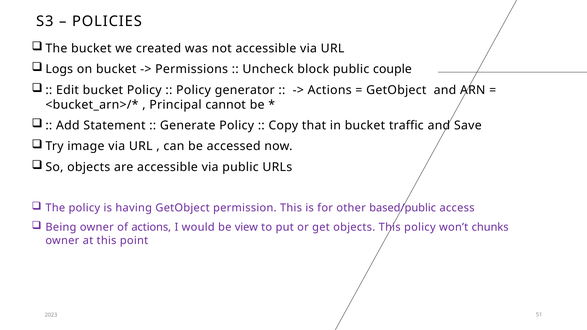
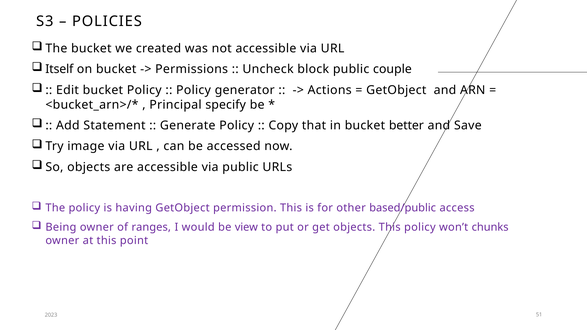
Logs: Logs -> Itself
cannot: cannot -> specify
traffic: traffic -> better
of actions: actions -> ranges
